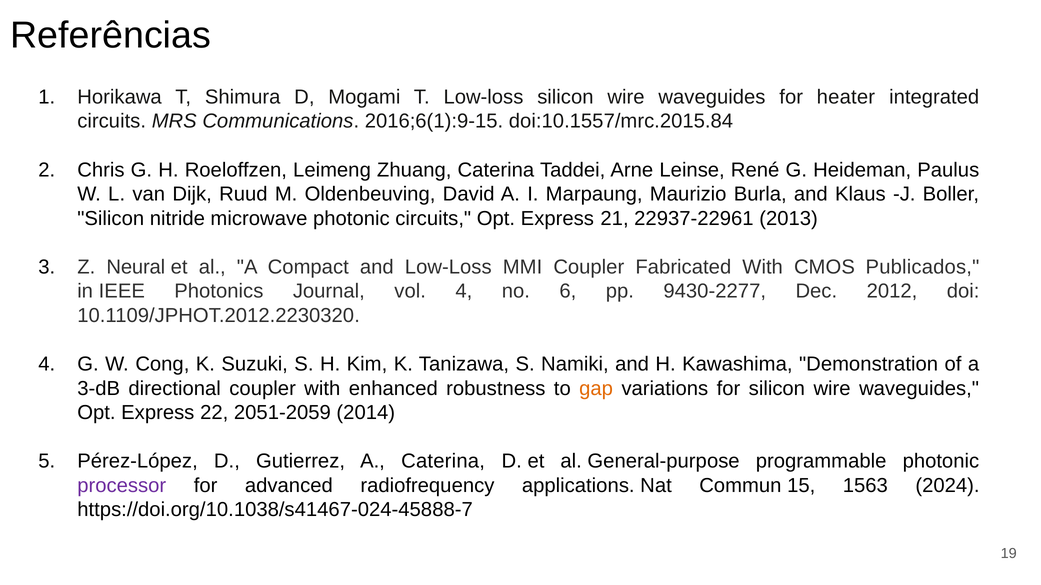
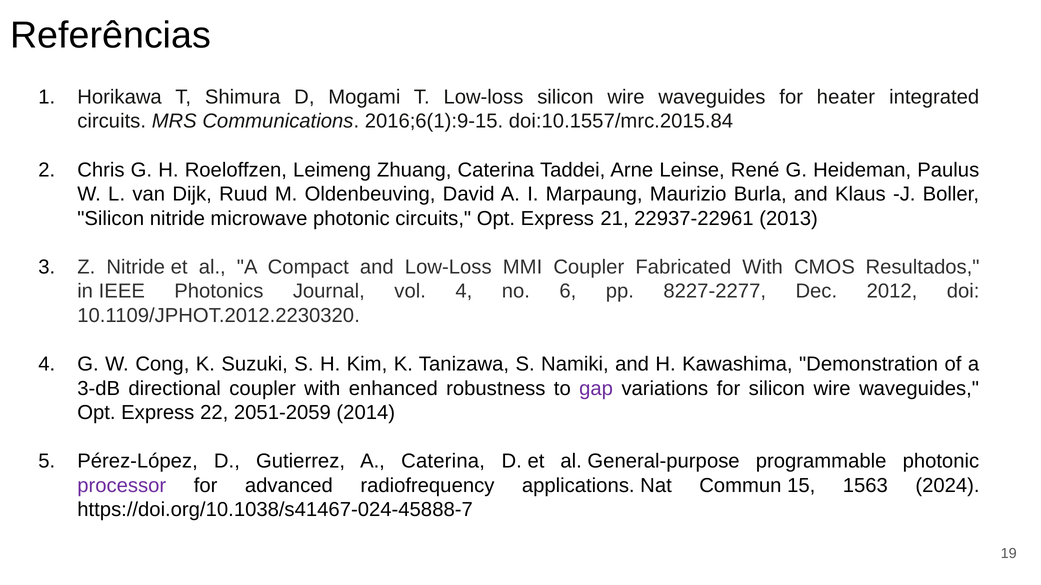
Z Neural: Neural -> Nitride
Publicados: Publicados -> Resultados
9430-2277: 9430-2277 -> 8227-2277
gap colour: orange -> purple
